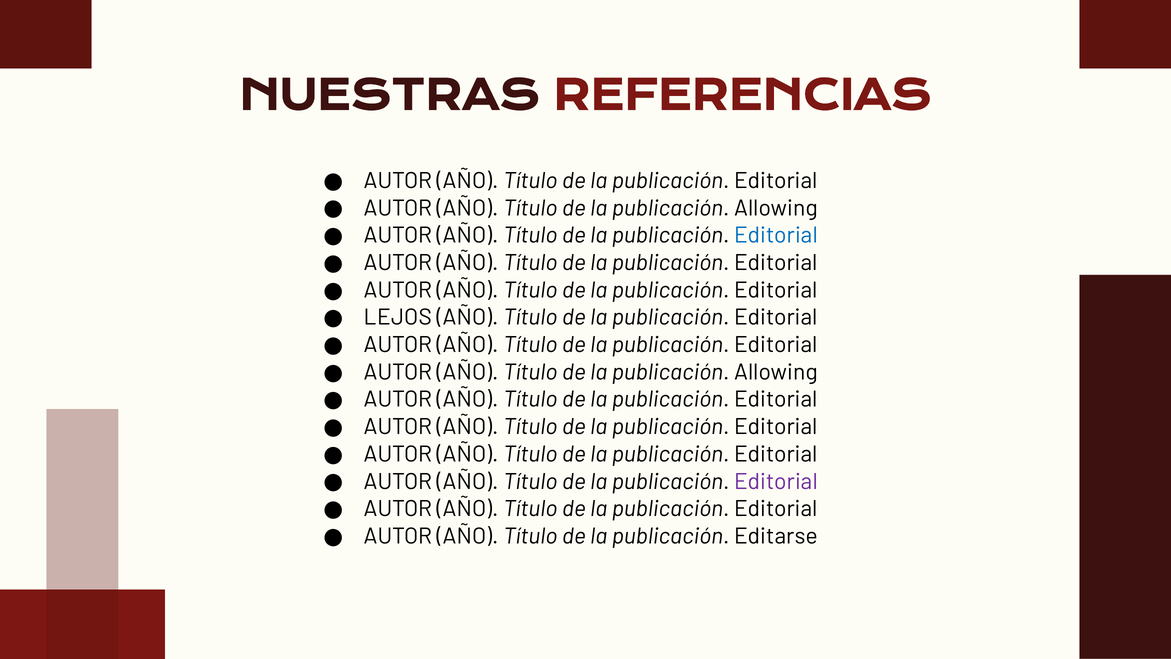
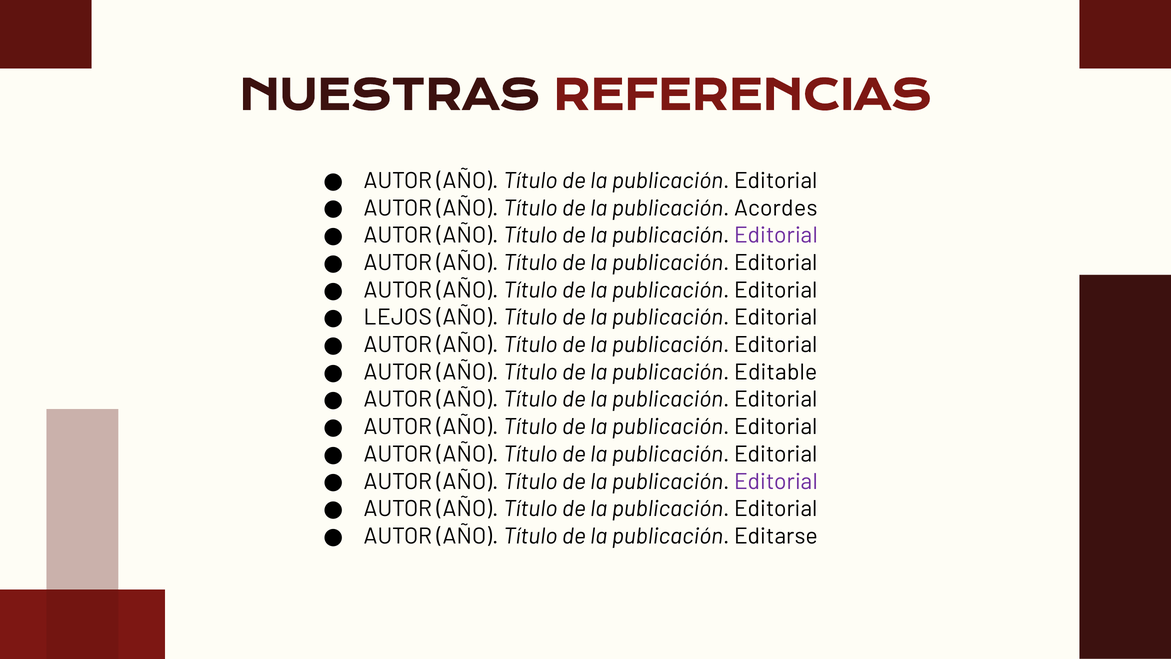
Allowing at (776, 208): Allowing -> Acordes
Editorial at (776, 235) colour: blue -> purple
Allowing at (776, 372): Allowing -> Editable
